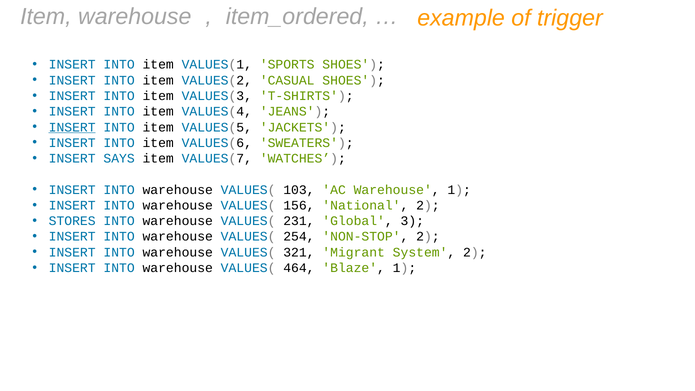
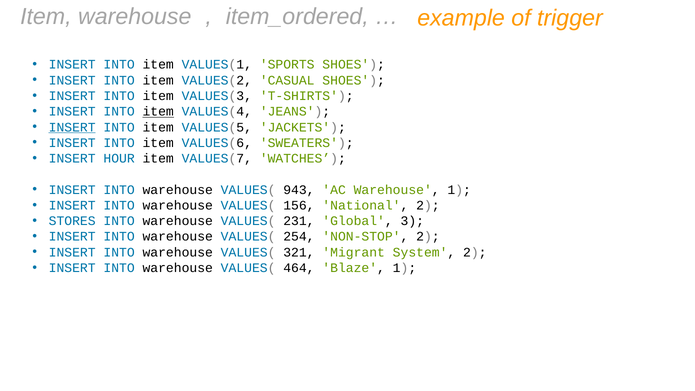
item at (158, 112) underline: none -> present
SAYS: SAYS -> HOUR
103: 103 -> 943
